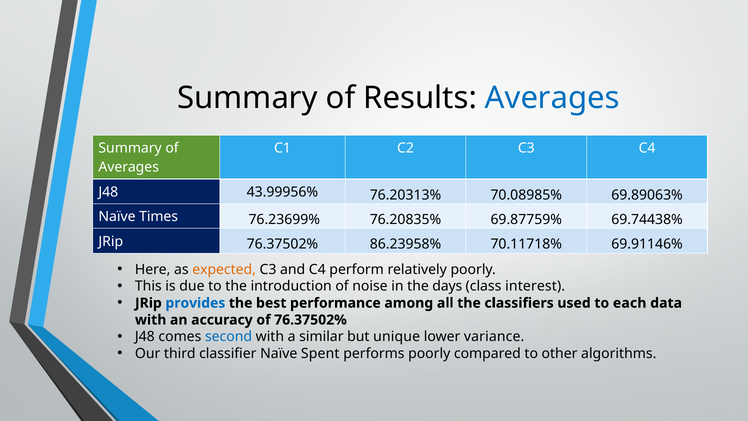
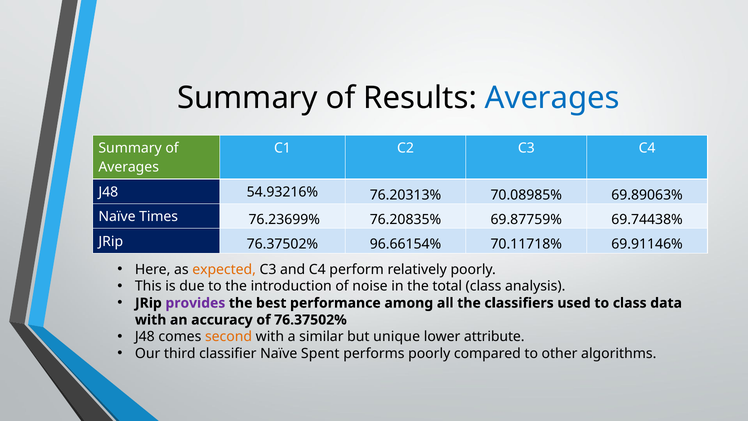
43.99956%: 43.99956% -> 54.93216%
86.23958%: 86.23958% -> 96.66154%
days: days -> total
interest: interest -> analysis
provides colour: blue -> purple
to each: each -> class
second colour: blue -> orange
variance: variance -> attribute
